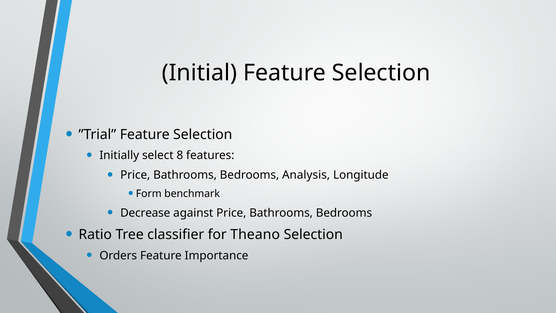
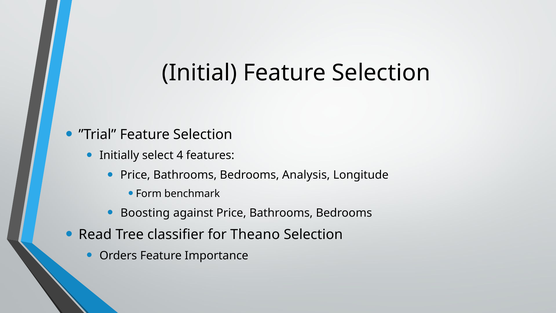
8: 8 -> 4
Decrease: Decrease -> Boosting
Ratio: Ratio -> Read
